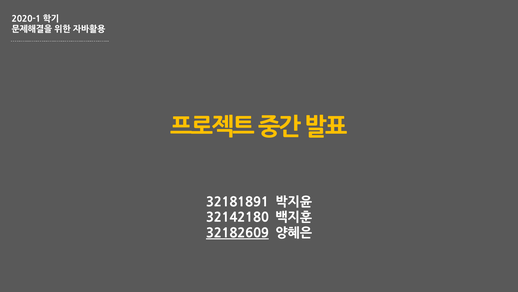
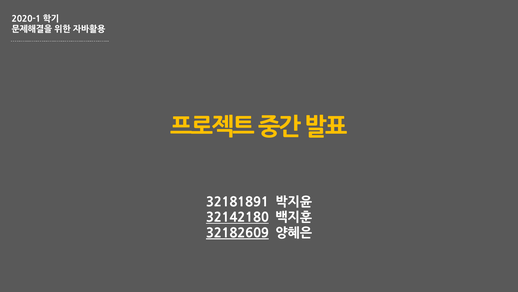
32142180 underline: none -> present
